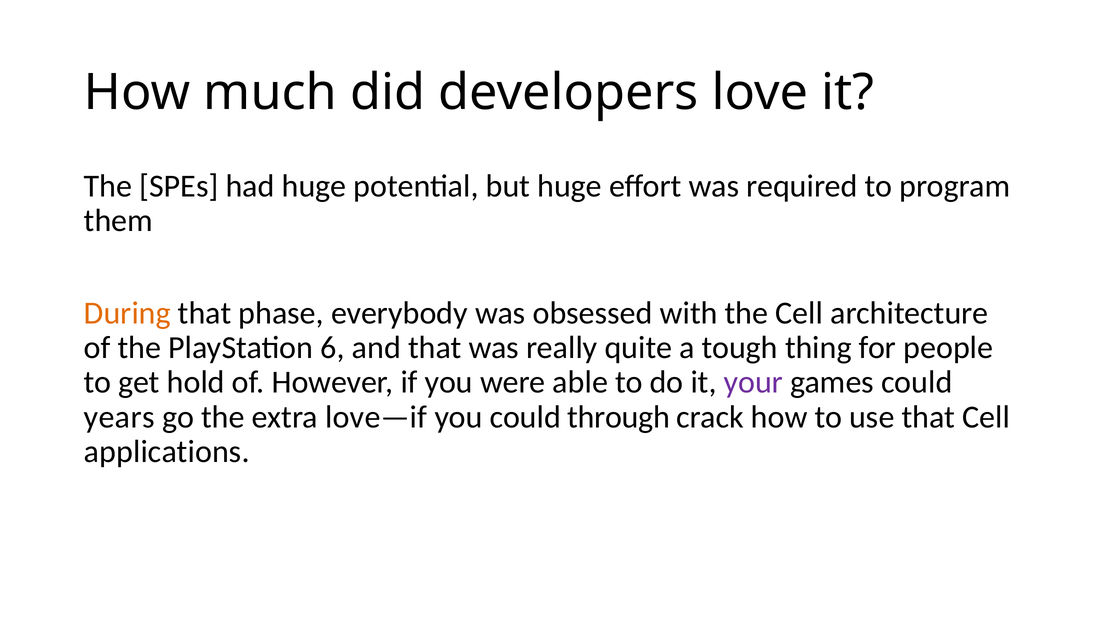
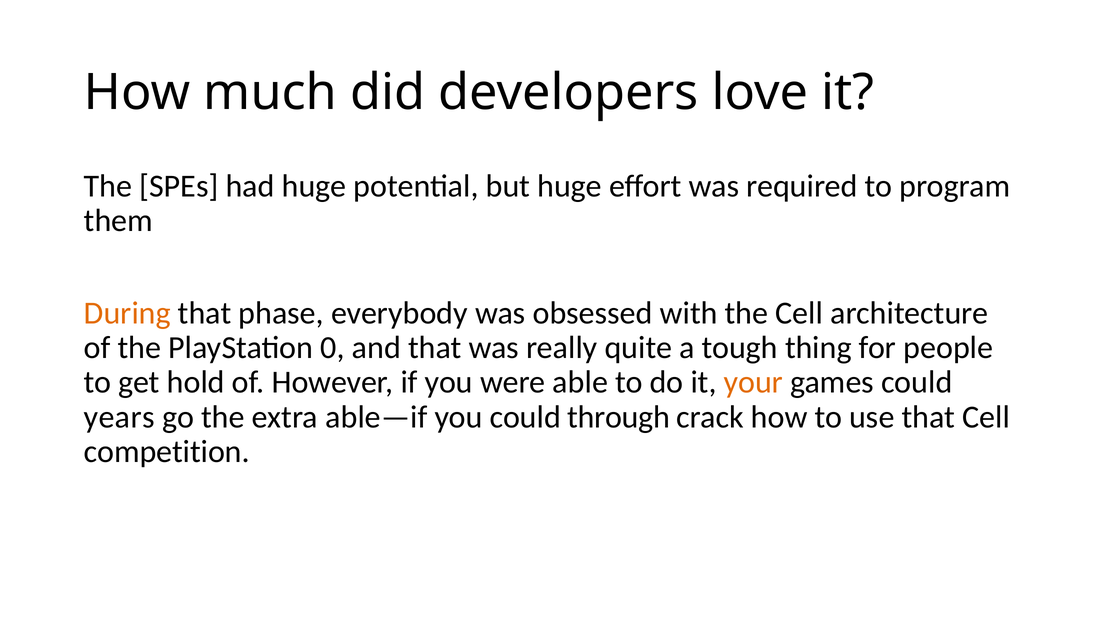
6: 6 -> 0
your colour: purple -> orange
love—if: love—if -> able—if
applications: applications -> competition
